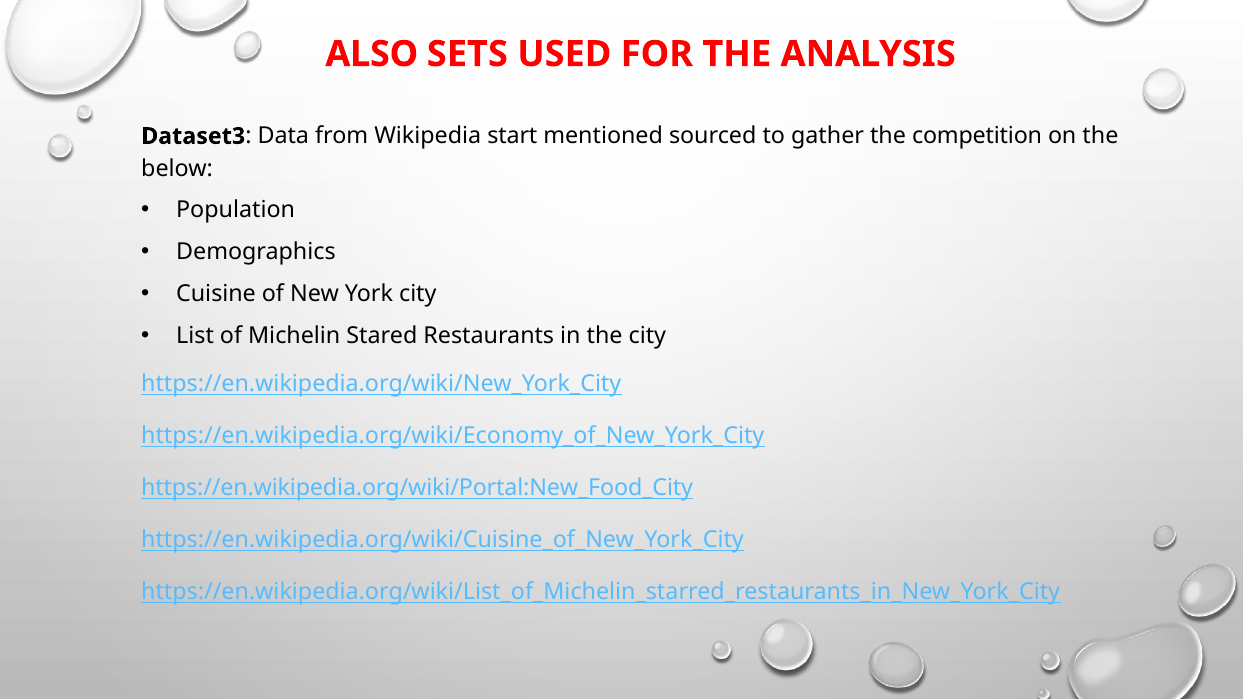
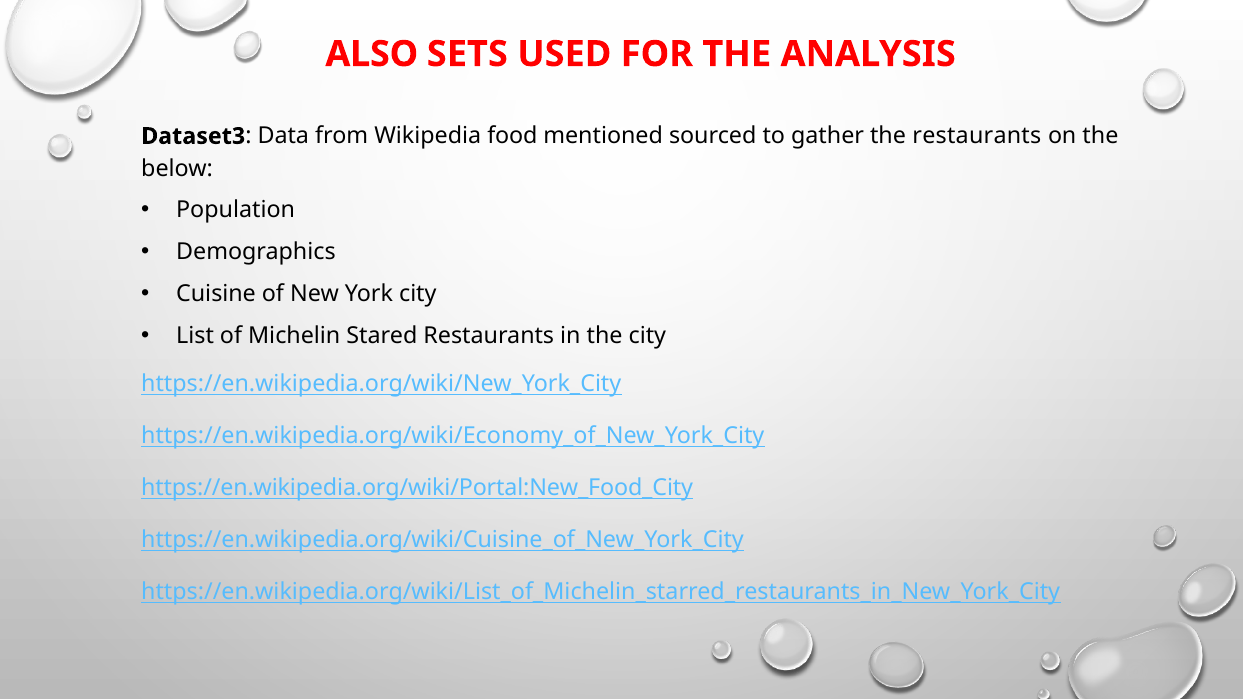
start: start -> food
the competition: competition -> restaurants
